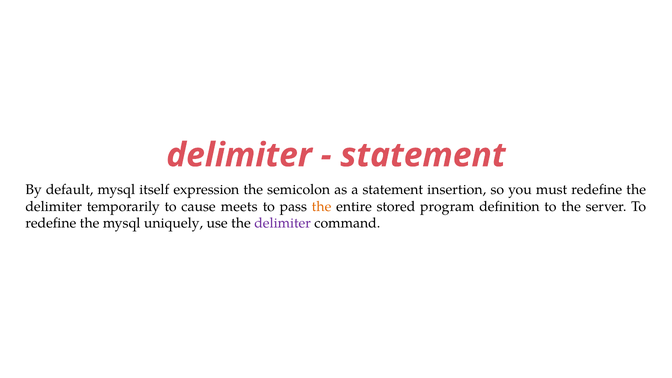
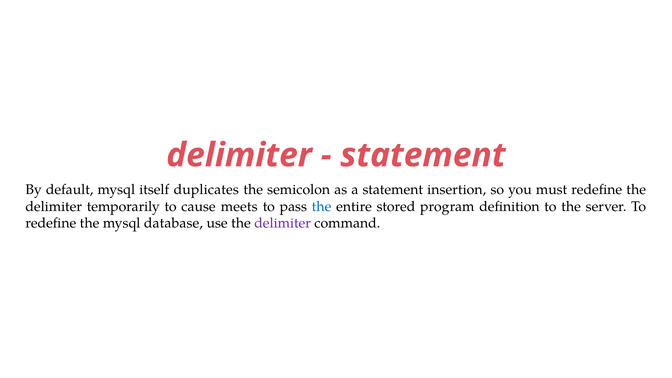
expression: expression -> duplicates
the at (322, 206) colour: orange -> blue
uniquely: uniquely -> database
